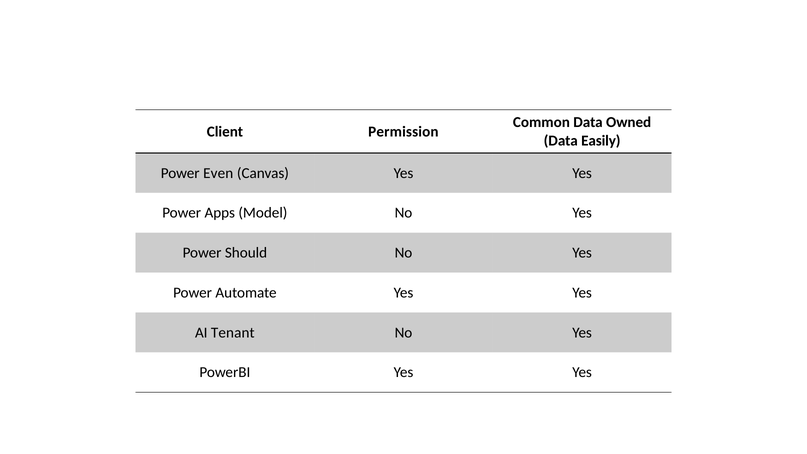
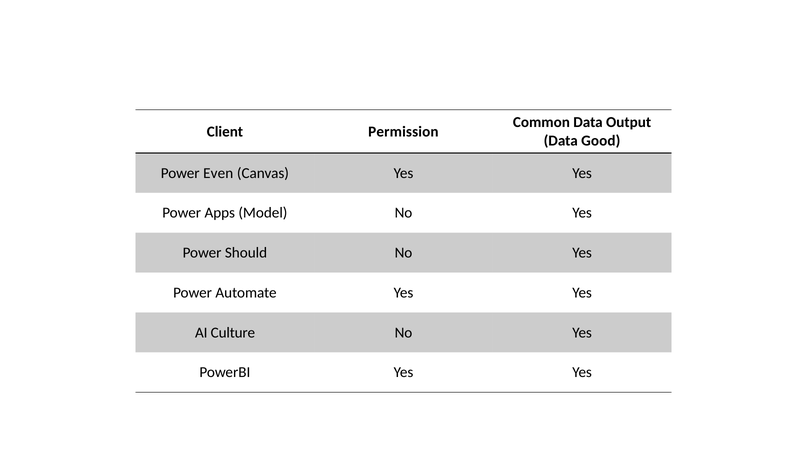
Owned: Owned -> Output
Easily: Easily -> Good
Tenant: Tenant -> Culture
